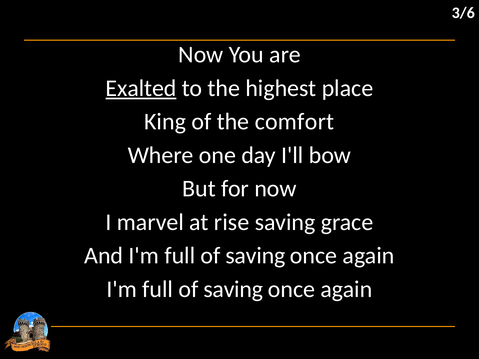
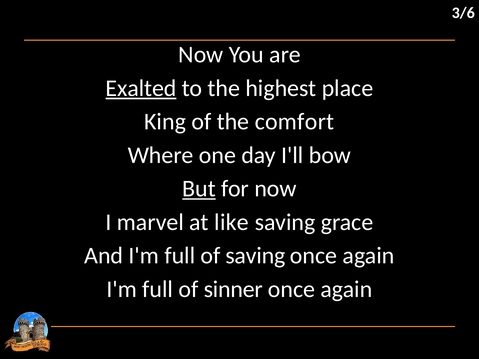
But underline: none -> present
rise: rise -> like
saving at (233, 289): saving -> sinner
